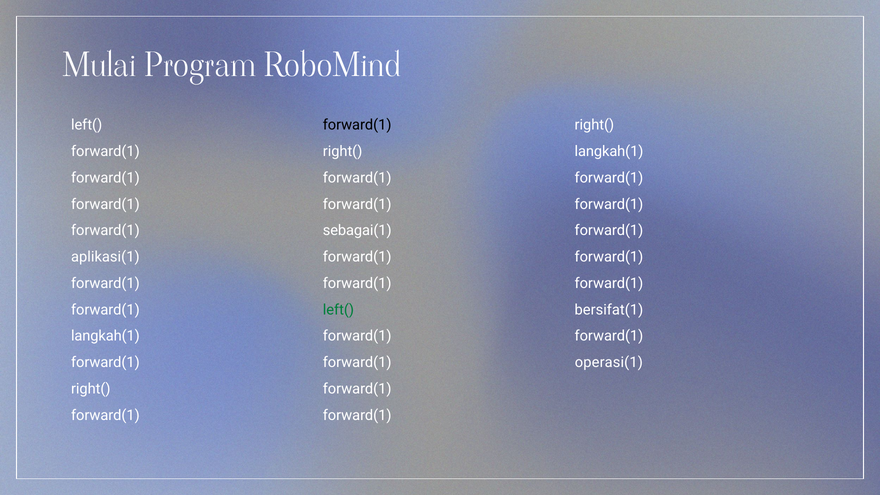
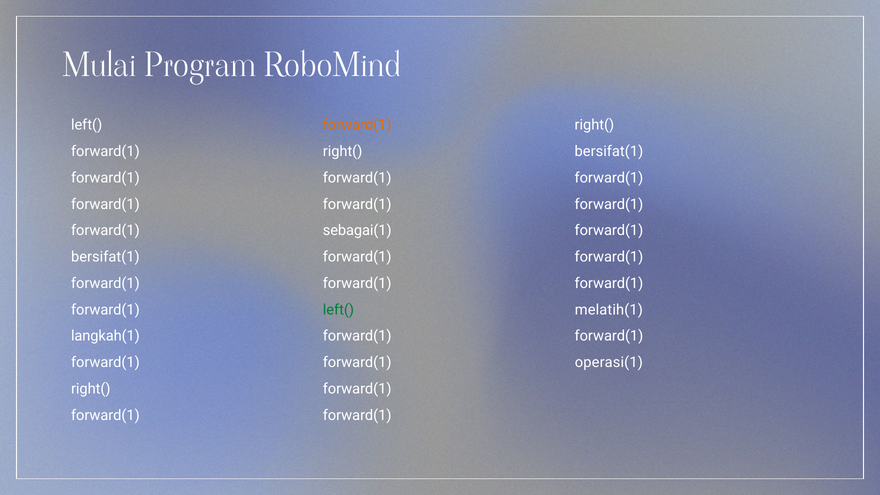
forward(1 at (357, 125) colour: black -> orange
langkah(1 at (609, 152): langkah(1 -> bersifat(1
aplikasi(1 at (105, 257): aplikasi(1 -> bersifat(1
bersifat(1: bersifat(1 -> melatih(1
